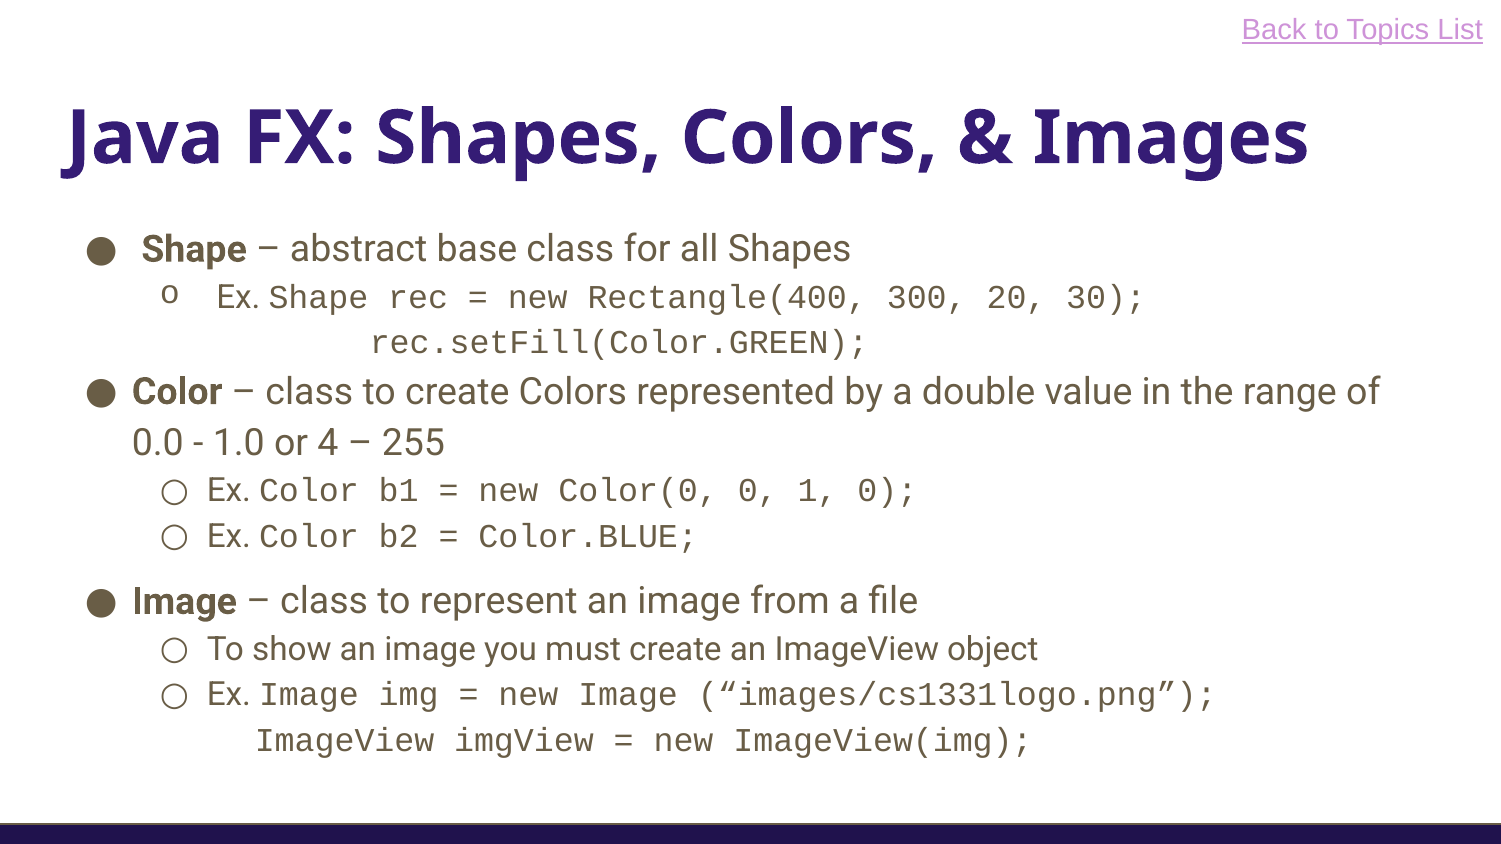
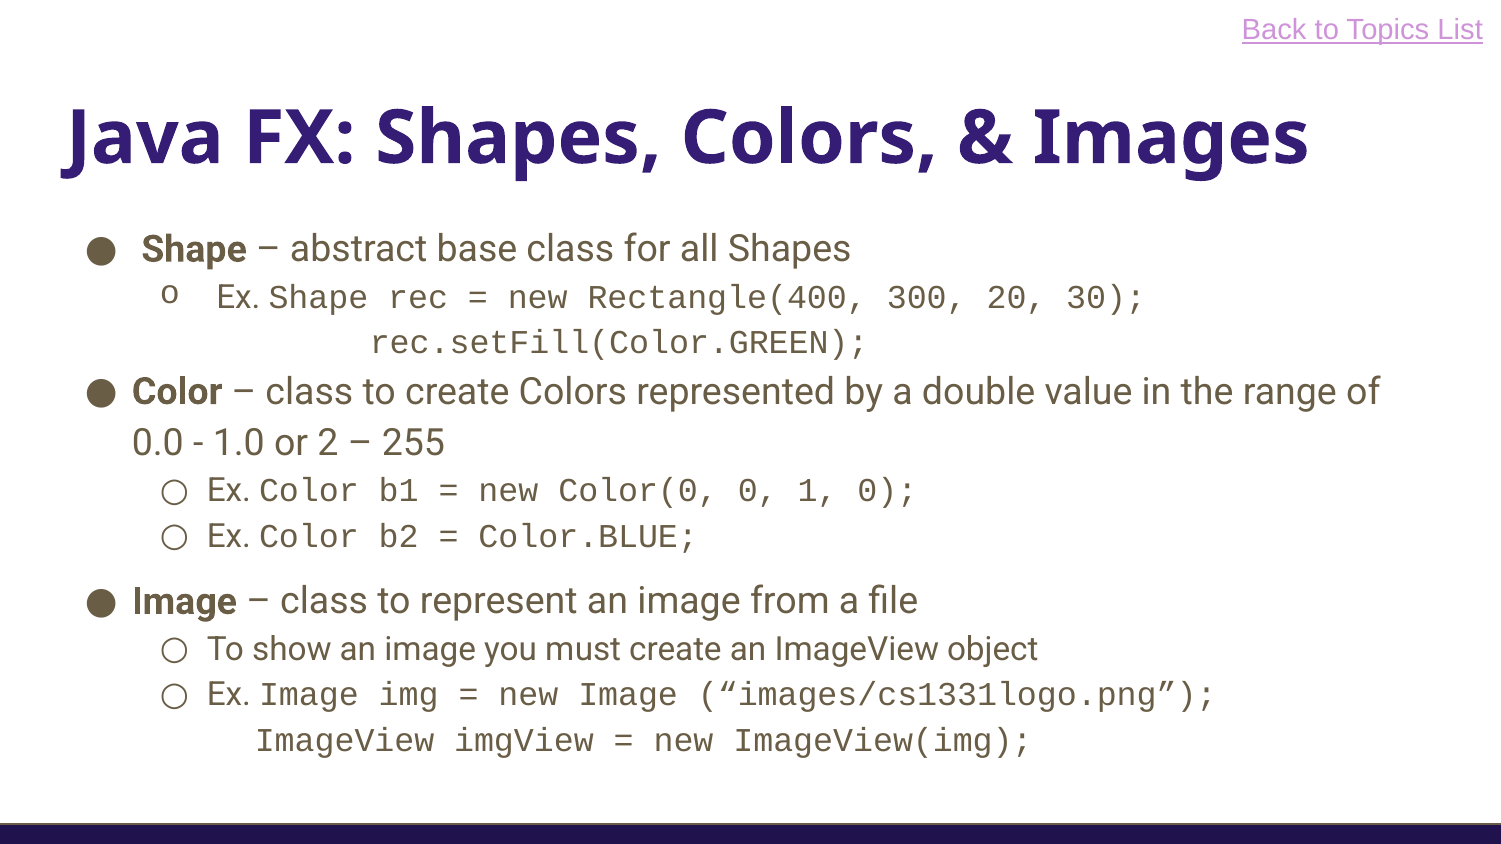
4: 4 -> 2
